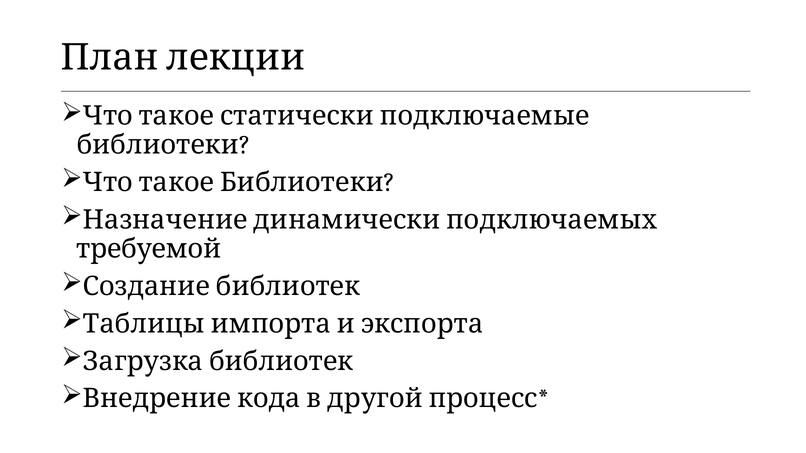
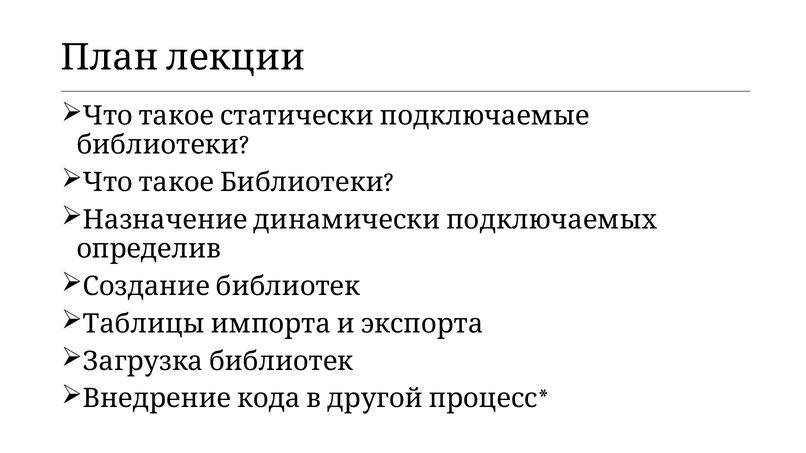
требуемой: требуемой -> определив
